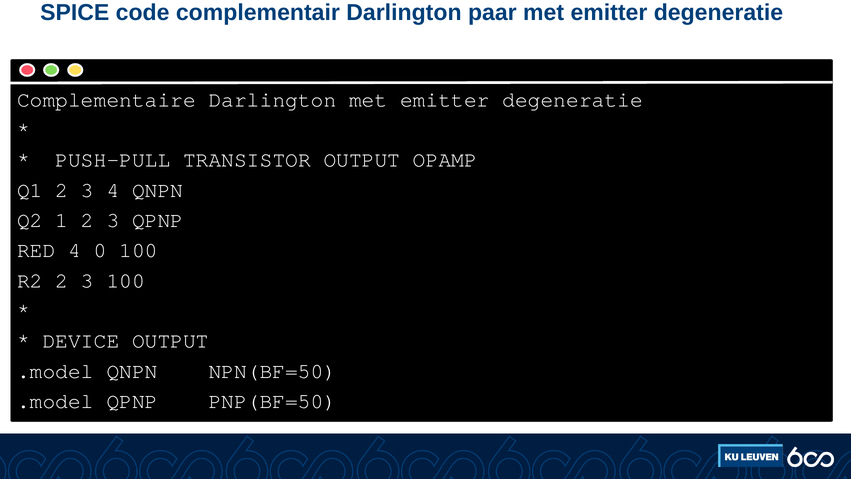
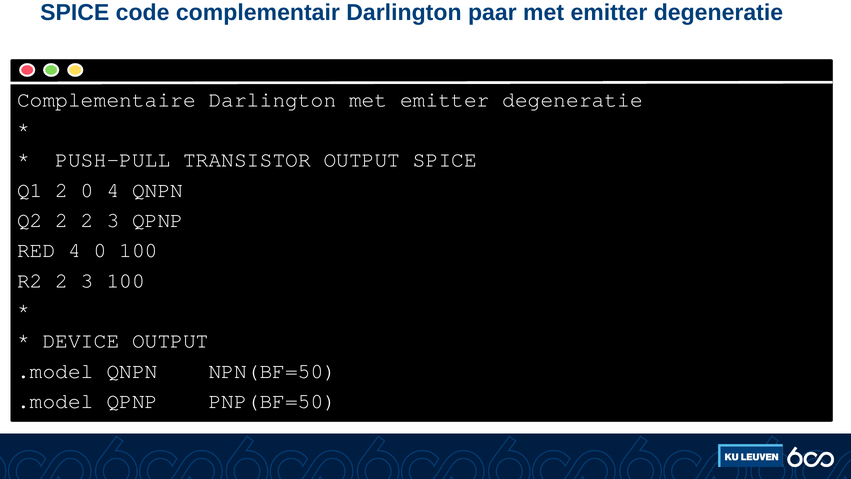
OUTPUT OPAMP: OPAMP -> SPICE
Q1 2 3: 3 -> 0
Q2 1: 1 -> 2
